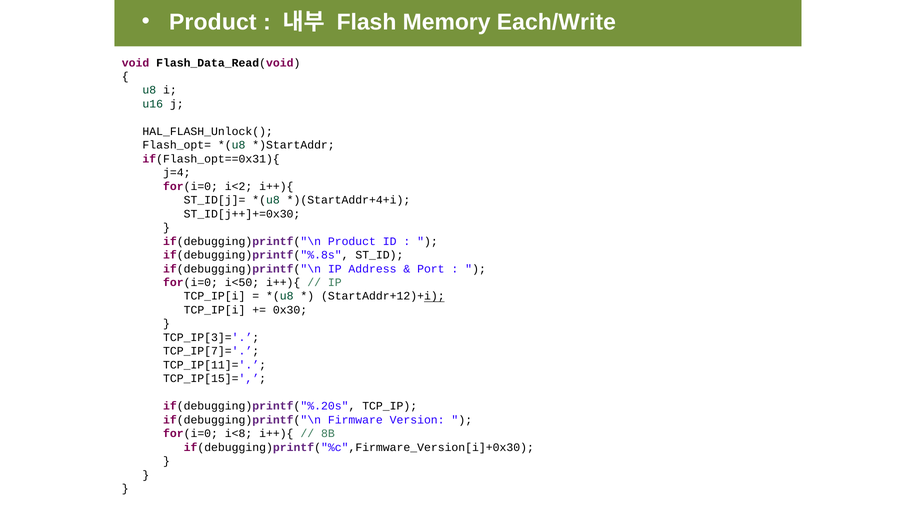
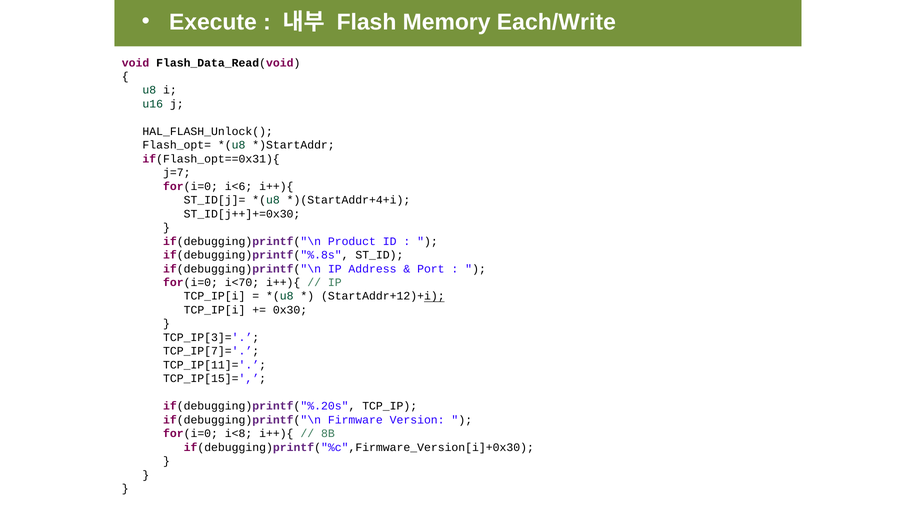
Product at (213, 22): Product -> Execute
j=4: j=4 -> j=7
i<2: i<2 -> i<6
i<50: i<50 -> i<70
